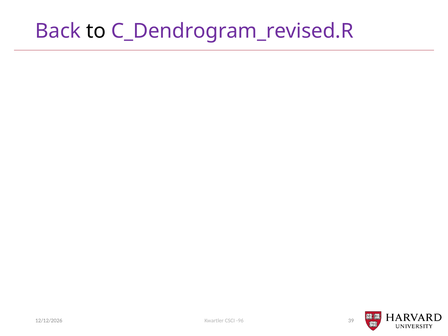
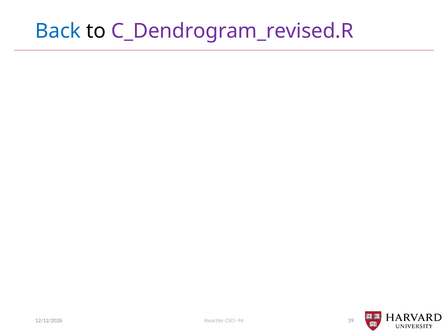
Back colour: purple -> blue
